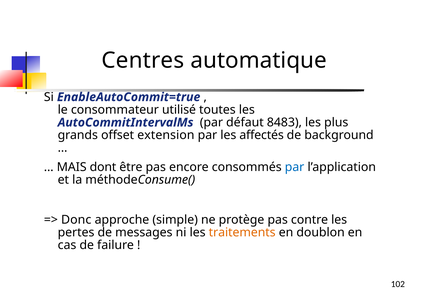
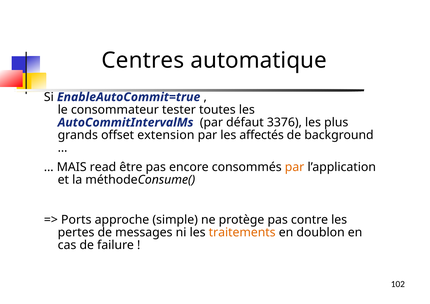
utilisé: utilisé -> tester
8483: 8483 -> 3376
dont: dont -> read
par at (295, 167) colour: blue -> orange
Donc: Donc -> Ports
